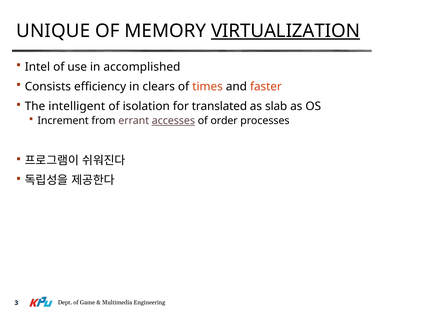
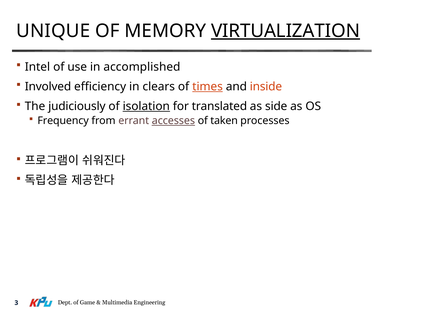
Consists: Consists -> Involved
times underline: none -> present
faster: faster -> inside
intelligent: intelligent -> judiciously
isolation underline: none -> present
slab: slab -> side
Increment: Increment -> Frequency
order: order -> taken
